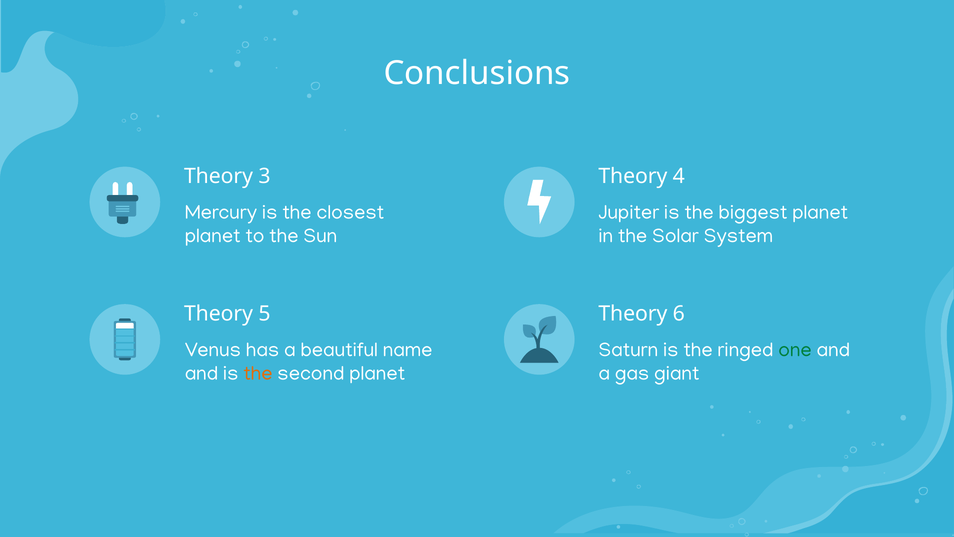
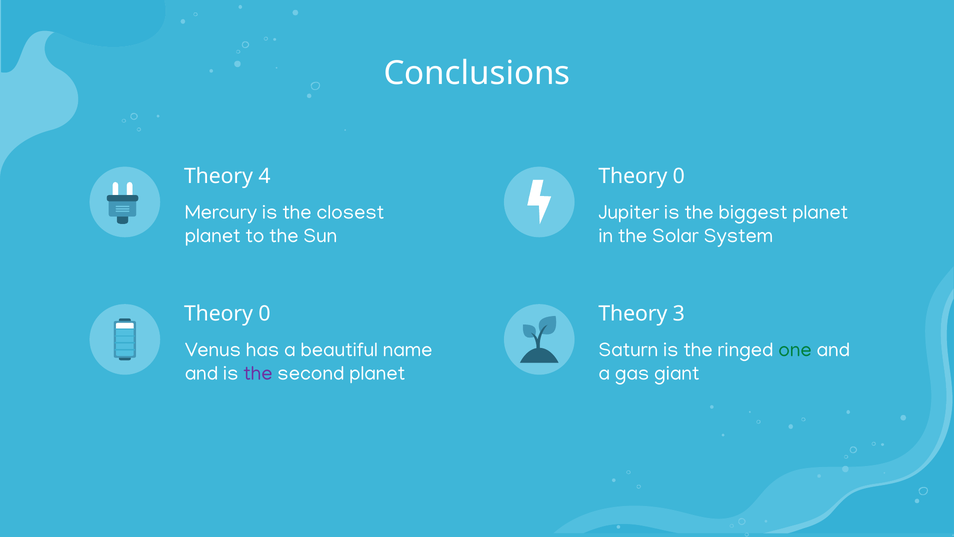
3: 3 -> 4
4 at (679, 176): 4 -> 0
5 at (264, 314): 5 -> 0
6: 6 -> 3
the at (258, 373) colour: orange -> purple
